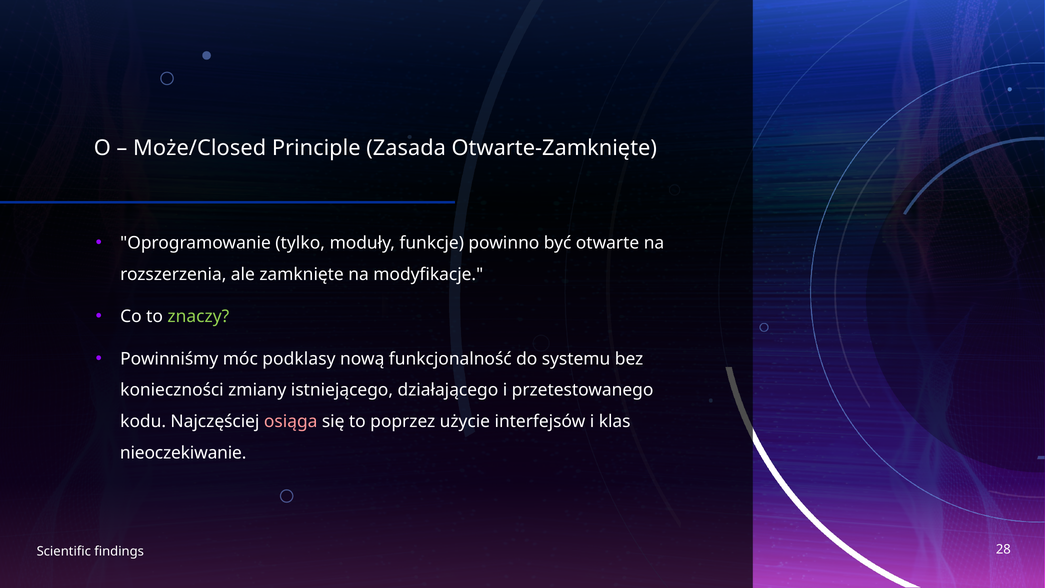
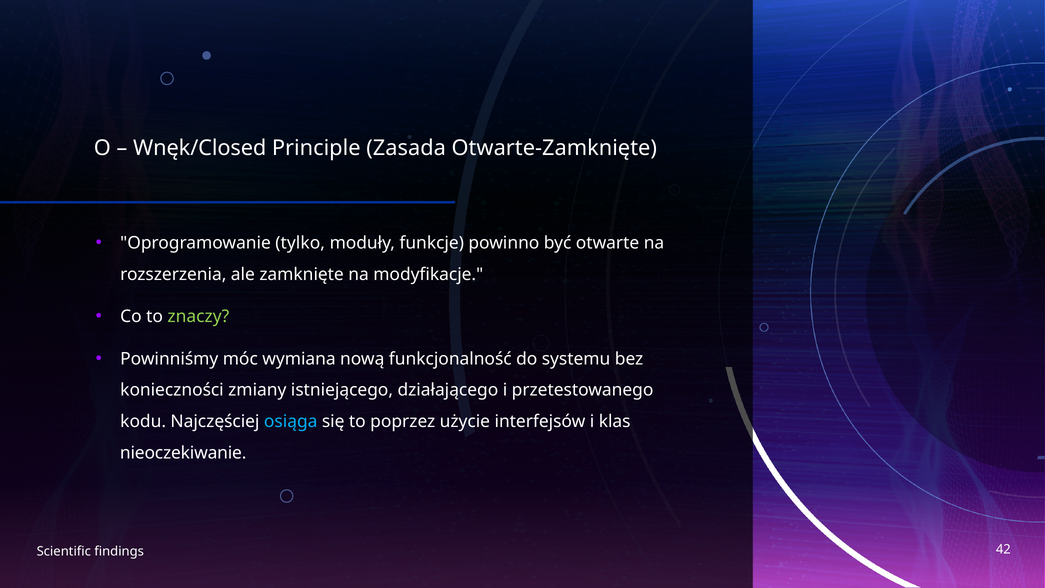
Może/Closed: Może/Closed -> Wnęk/Closed
podklasy: podklasy -> wymiana
osiąga colour: pink -> light blue
28: 28 -> 42
